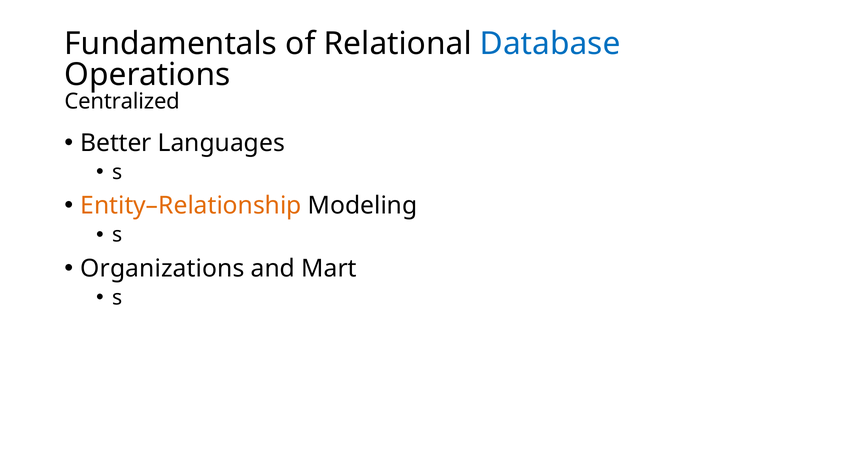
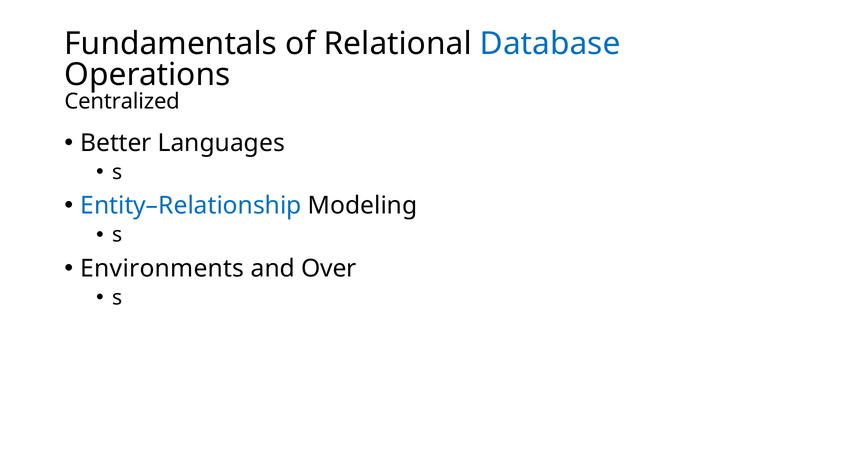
Entity–Relationship colour: orange -> blue
Organizations: Organizations -> Environments
Mart: Mart -> Over
